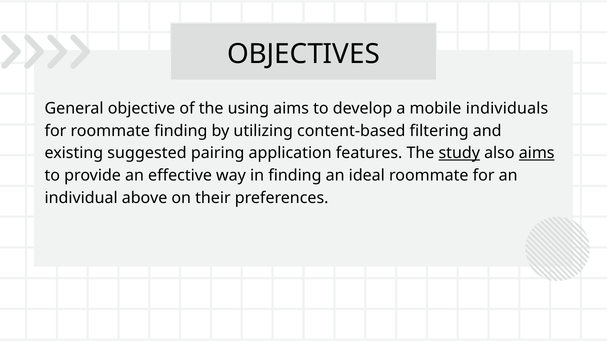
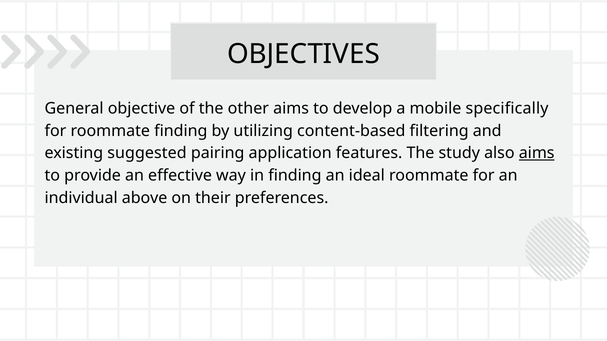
using: using -> other
individuals: individuals -> specifically
study underline: present -> none
